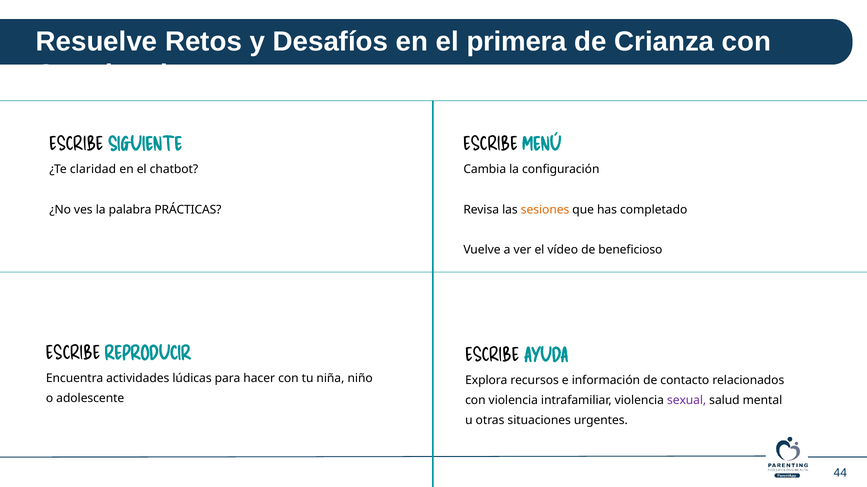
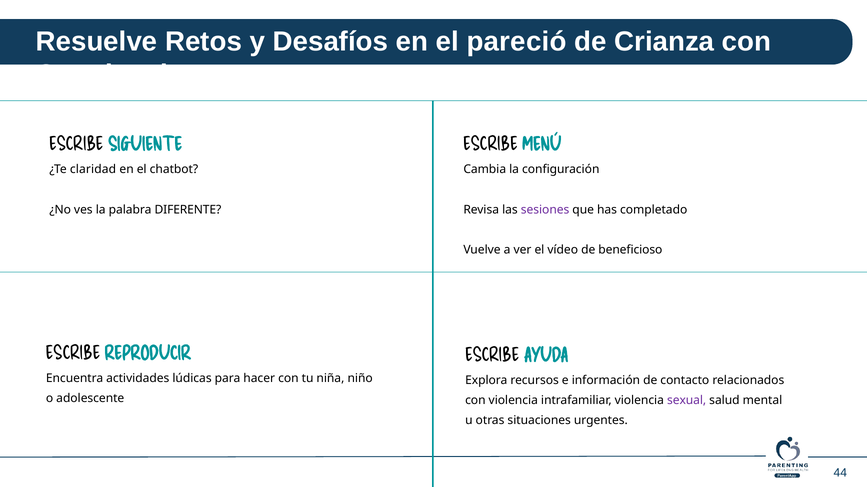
primera: primera -> pareció
PRÁCTICAS: PRÁCTICAS -> DIFERENTE
sesiones colour: orange -> purple
